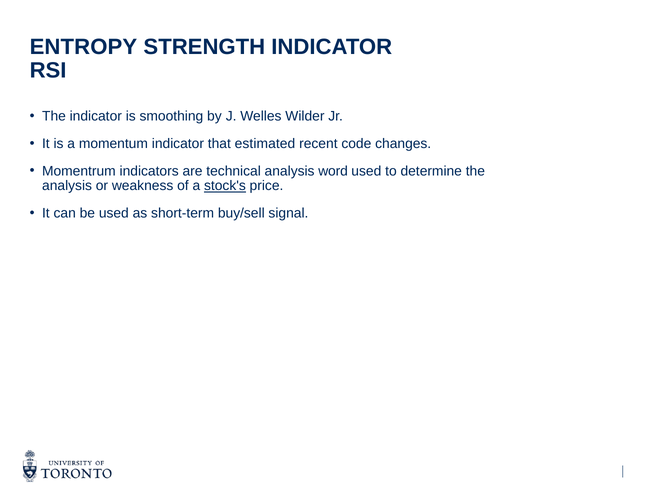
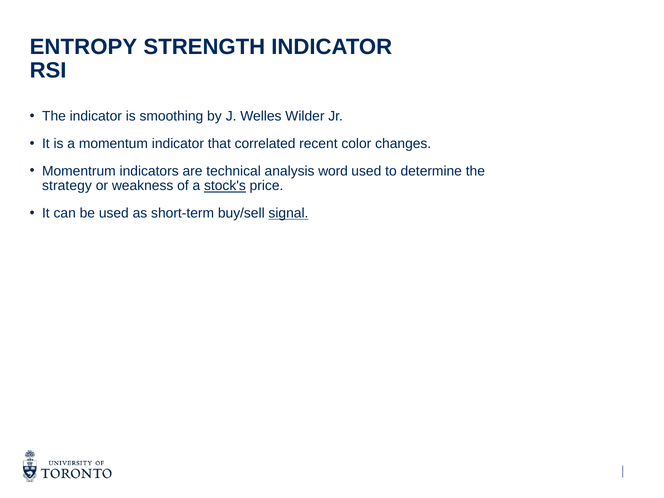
estimated: estimated -> correlated
code: code -> color
analysis at (67, 186): analysis -> strategy
signal underline: none -> present
